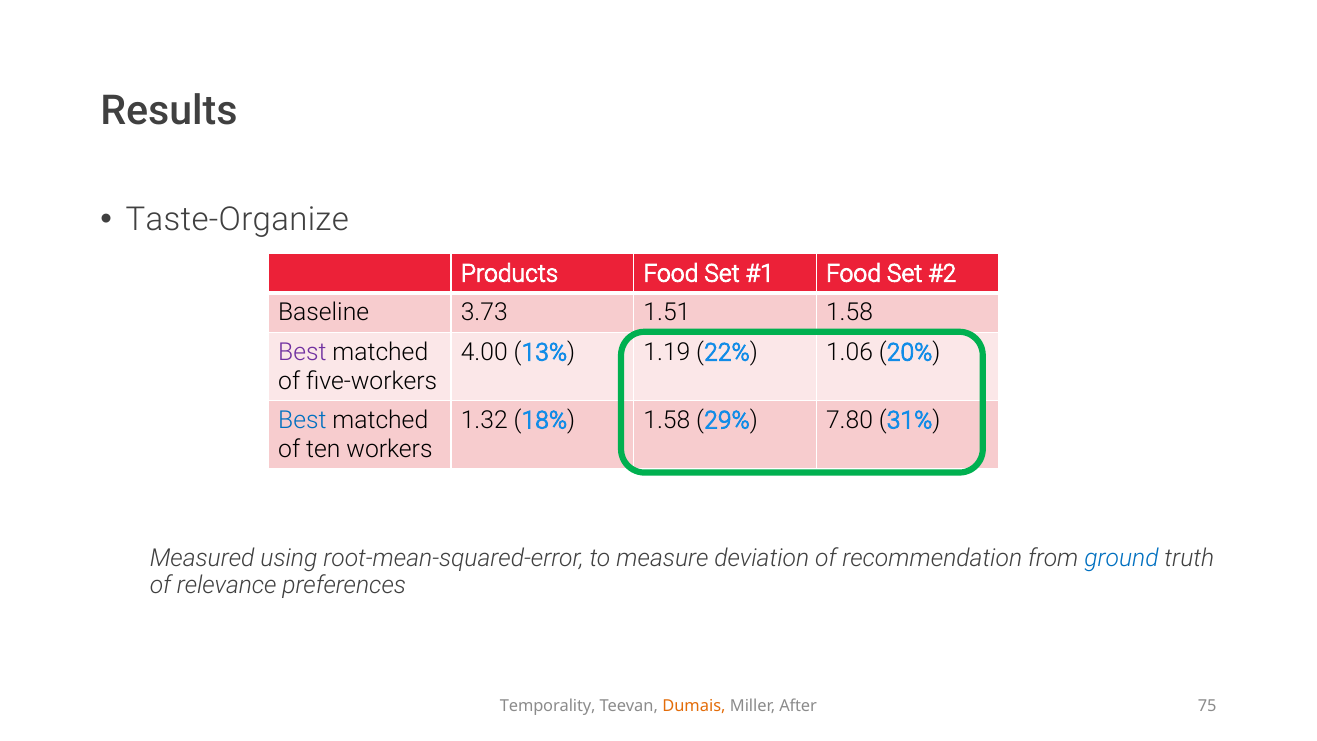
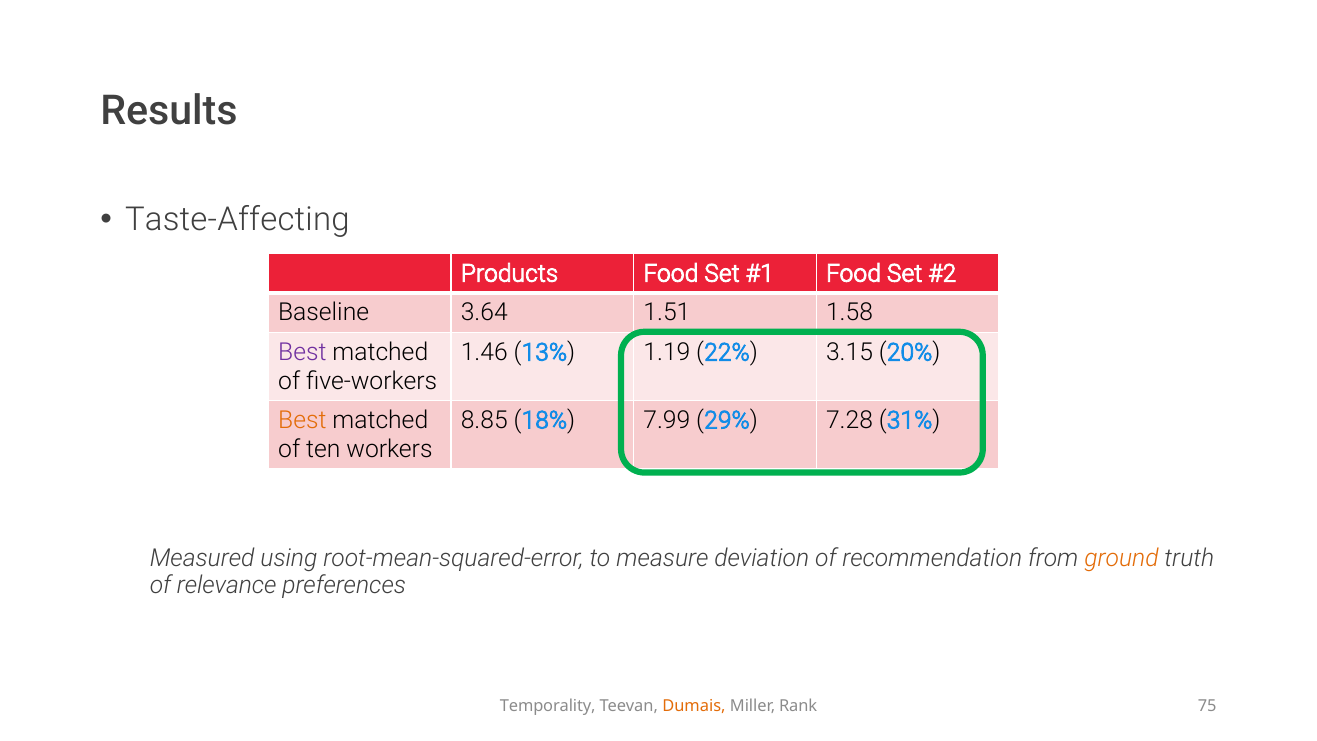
Taste-Organize: Taste-Organize -> Taste-Affecting
3.73: 3.73 -> 3.64
4.00: 4.00 -> 1.46
1.06: 1.06 -> 3.15
Best at (302, 420) colour: blue -> orange
1.32: 1.32 -> 8.85
18% 1.58: 1.58 -> 7.99
7.80: 7.80 -> 7.28
ground colour: blue -> orange
After: After -> Rank
